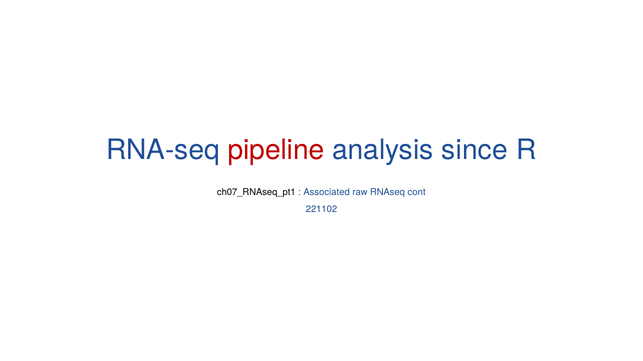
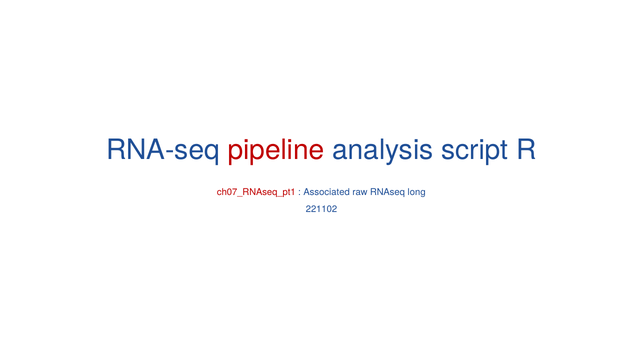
since: since -> script
ch07_RNAseq_pt1 colour: black -> red
cont: cont -> long
